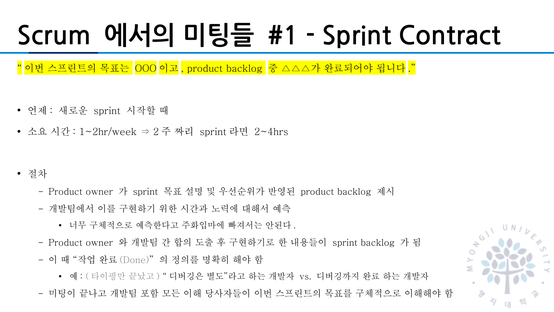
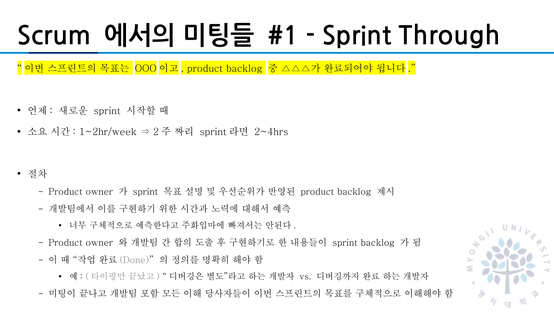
Contract: Contract -> Through
